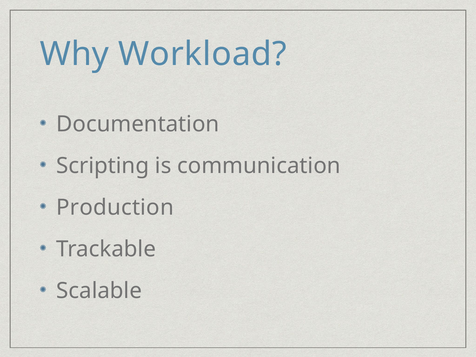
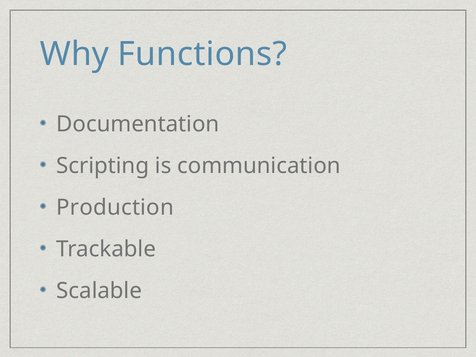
Workload: Workload -> Functions
